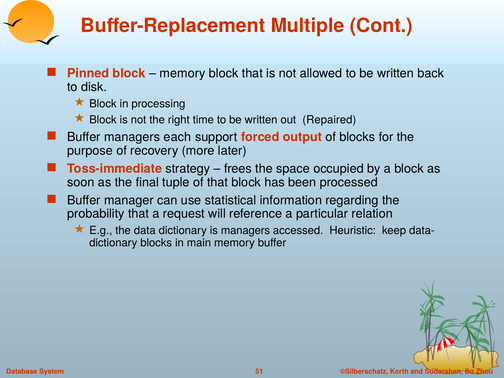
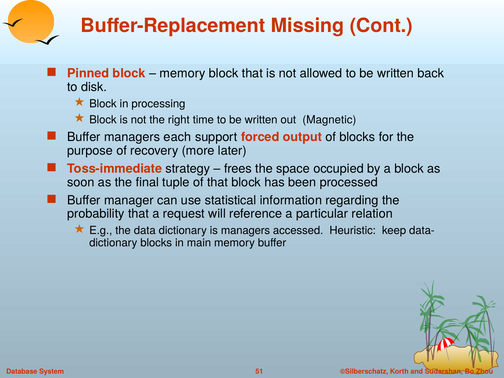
Multiple: Multiple -> Missing
Repaired: Repaired -> Magnetic
